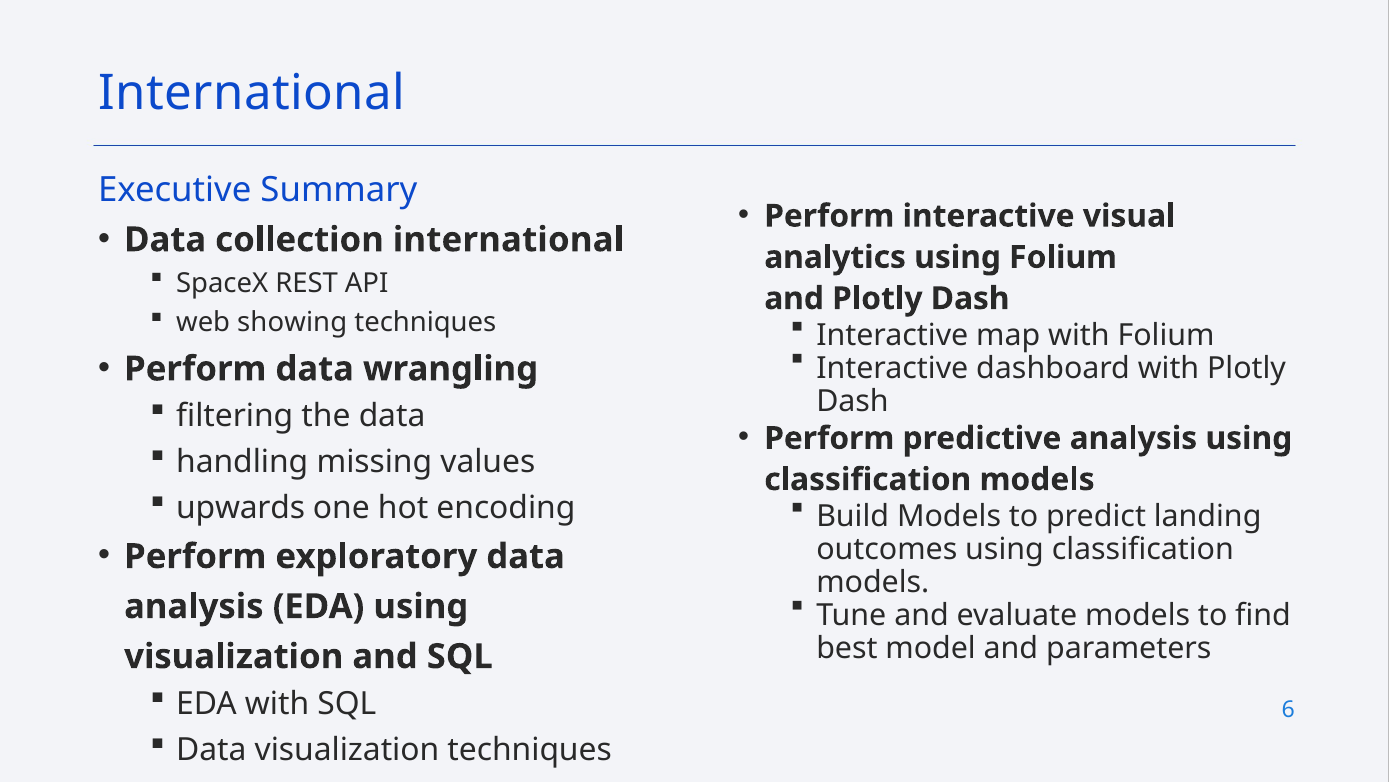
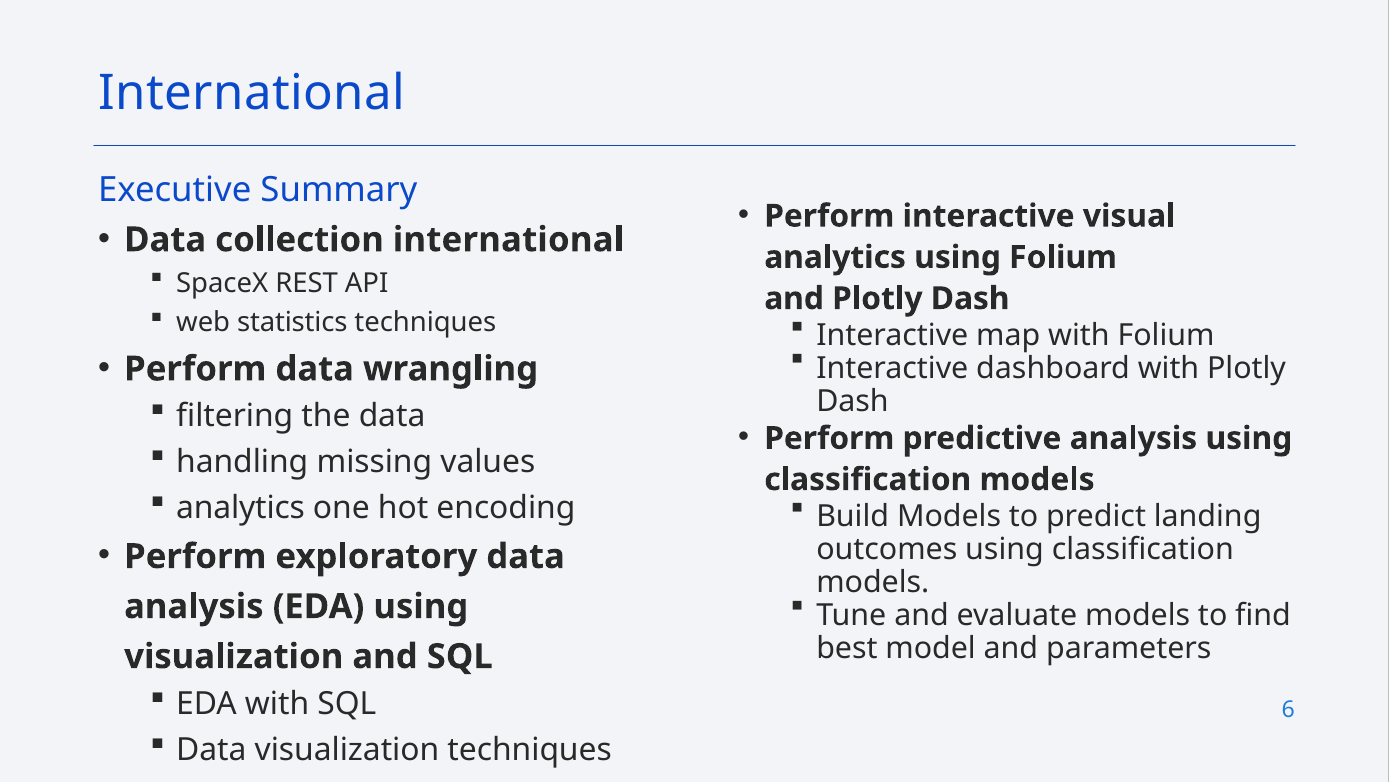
showing: showing -> statistics
upwards at (241, 508): upwards -> analytics
